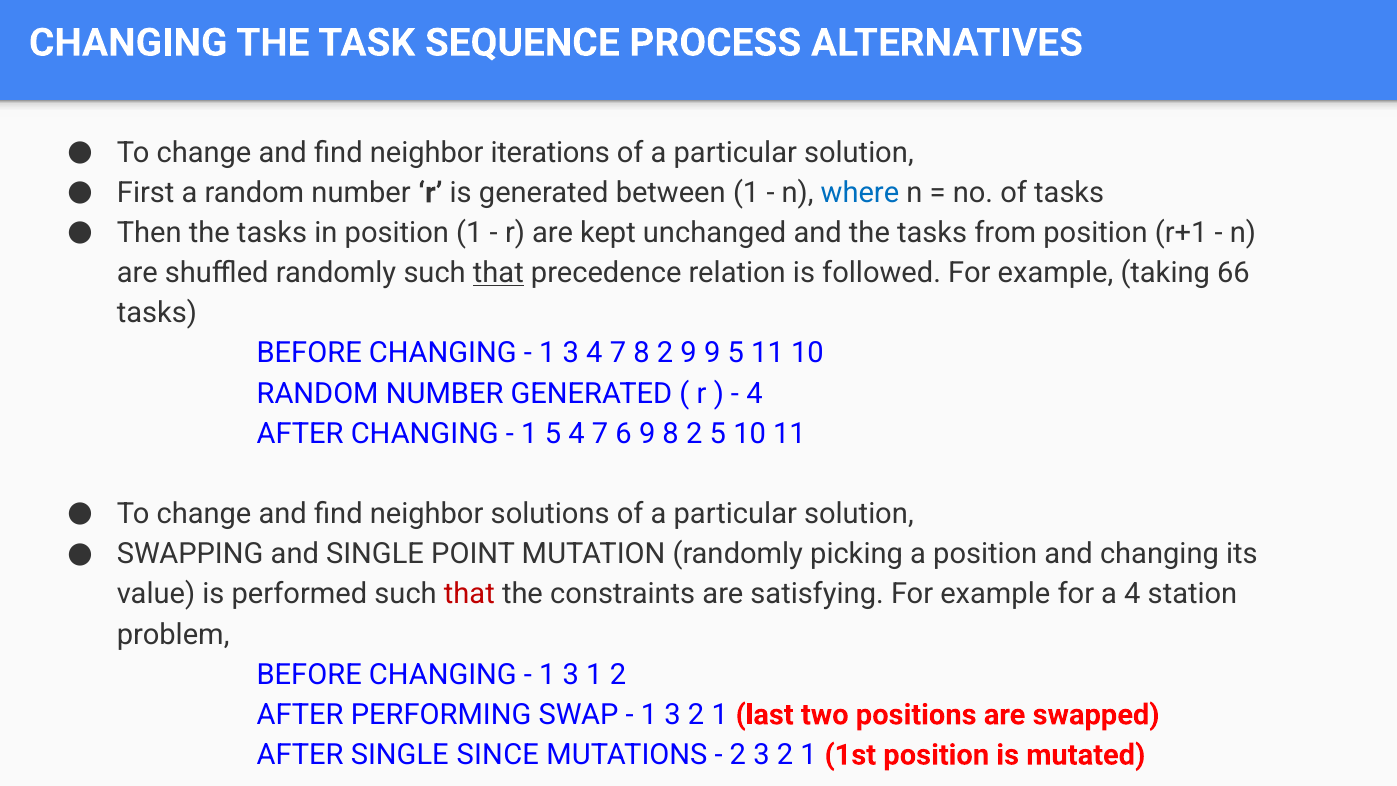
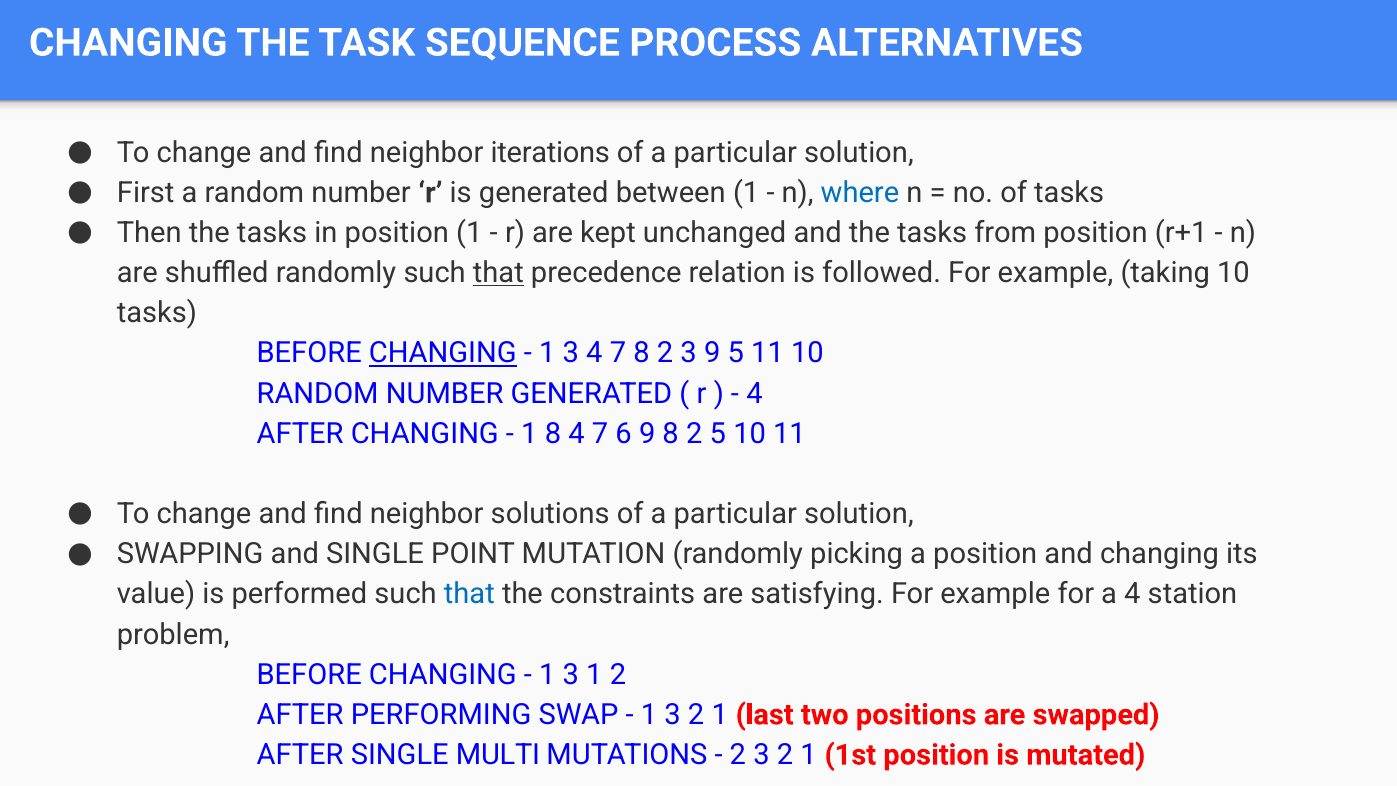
taking 66: 66 -> 10
CHANGING at (443, 353) underline: none -> present
8 2 9: 9 -> 3
1 5: 5 -> 8
that at (469, 594) colour: red -> blue
SINCE: SINCE -> MULTI
